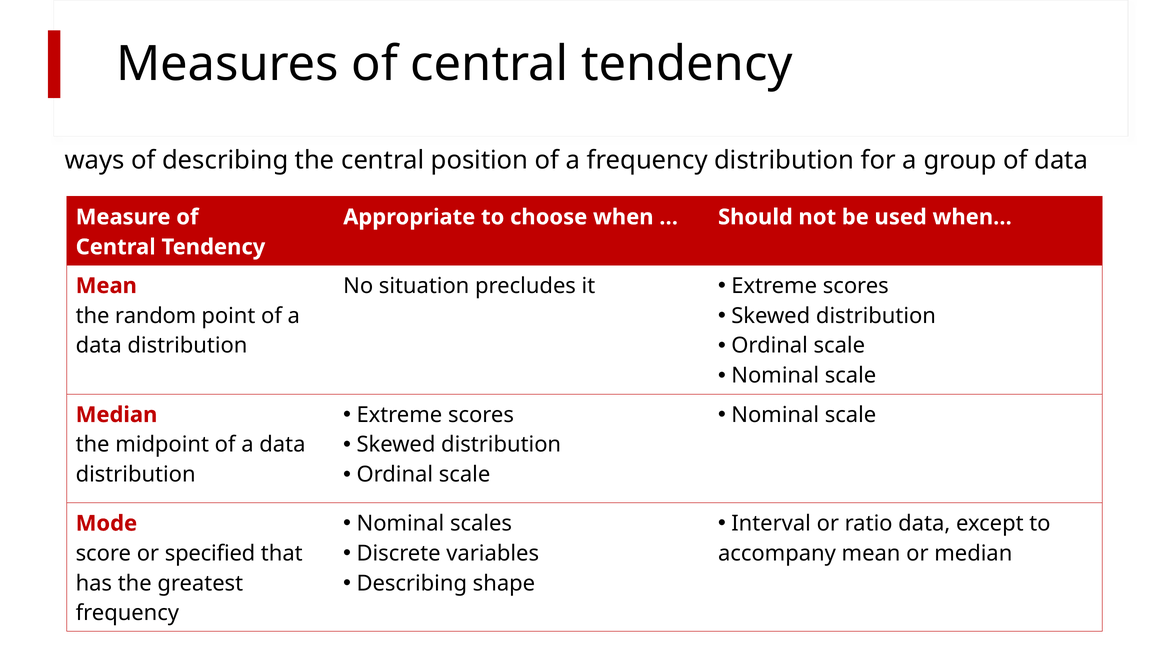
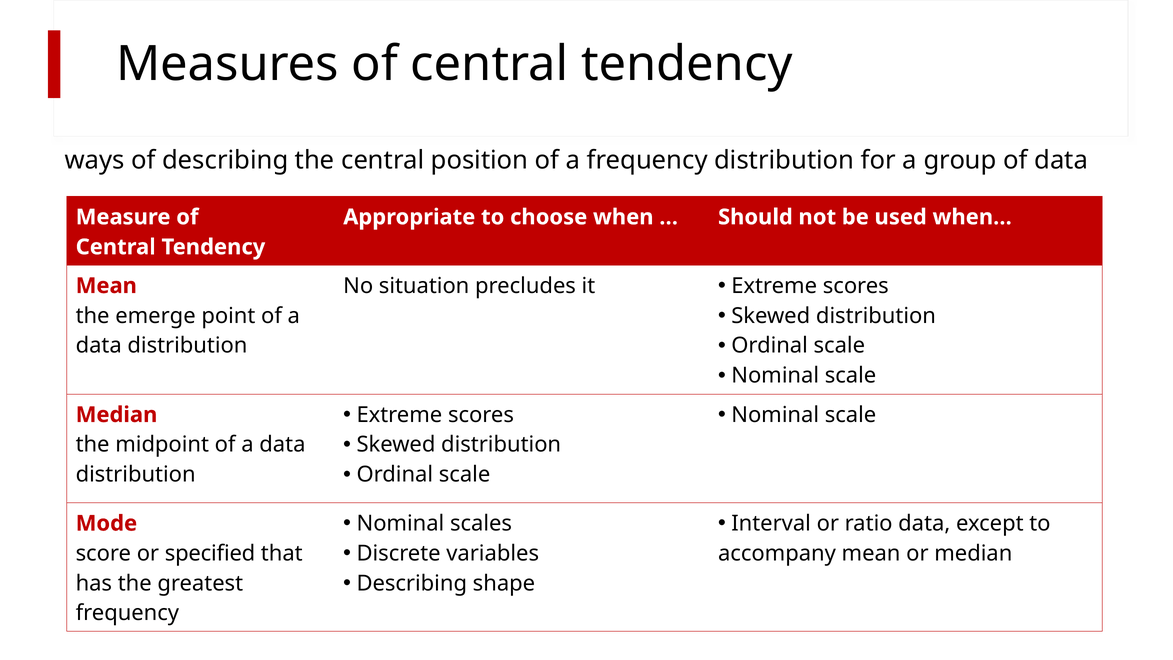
random: random -> emerge
